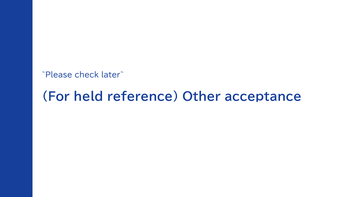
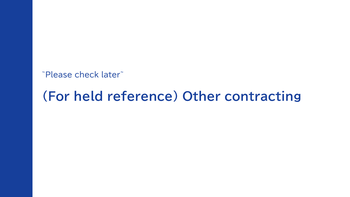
acceptance: acceptance -> contracting
